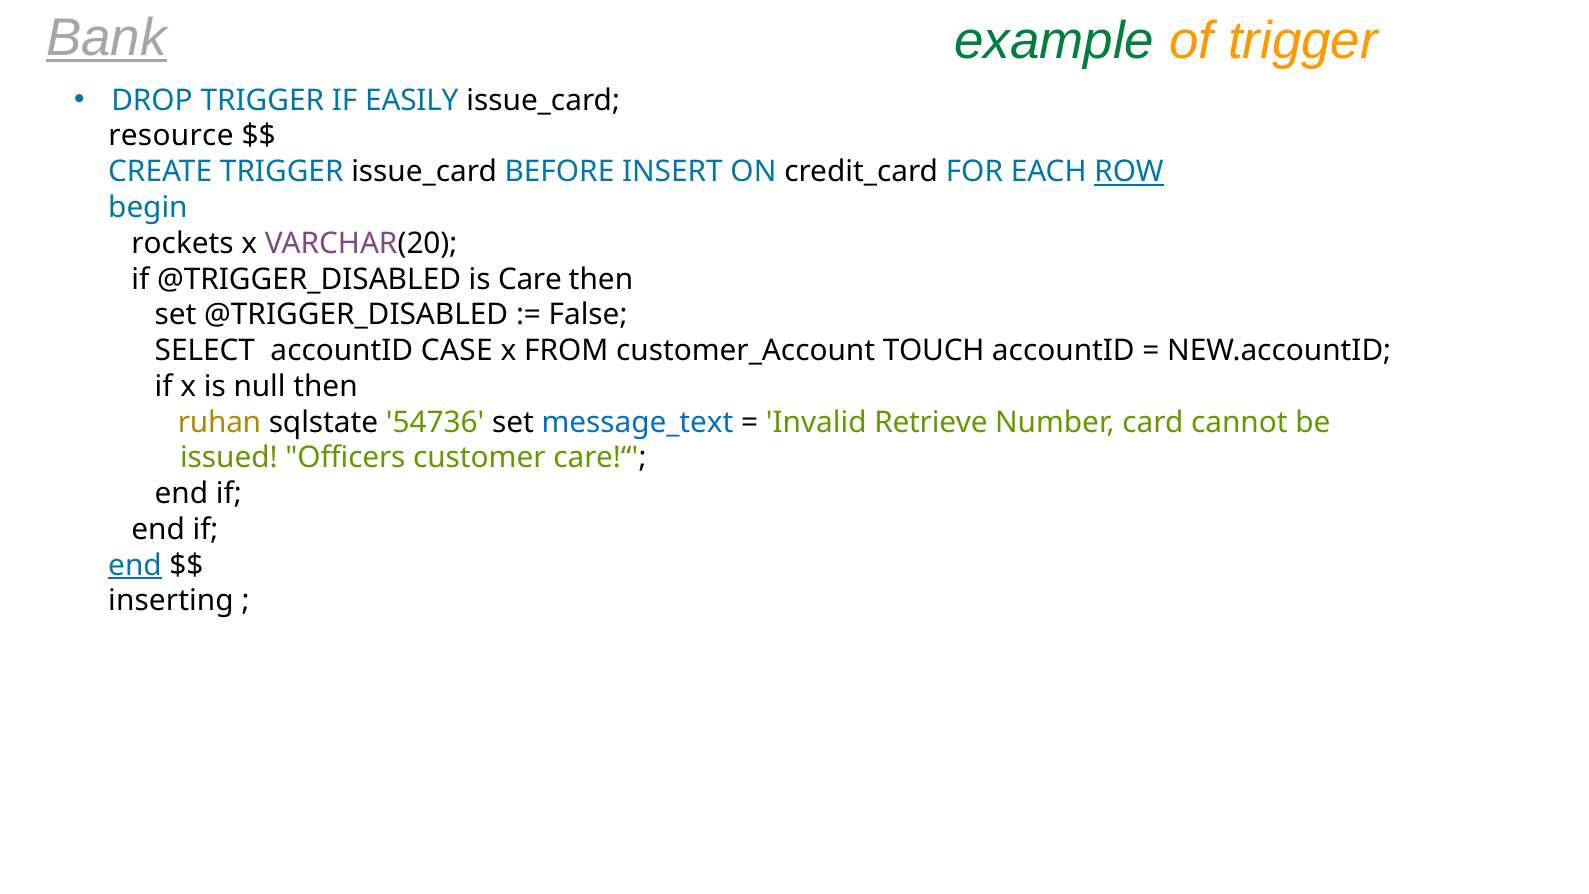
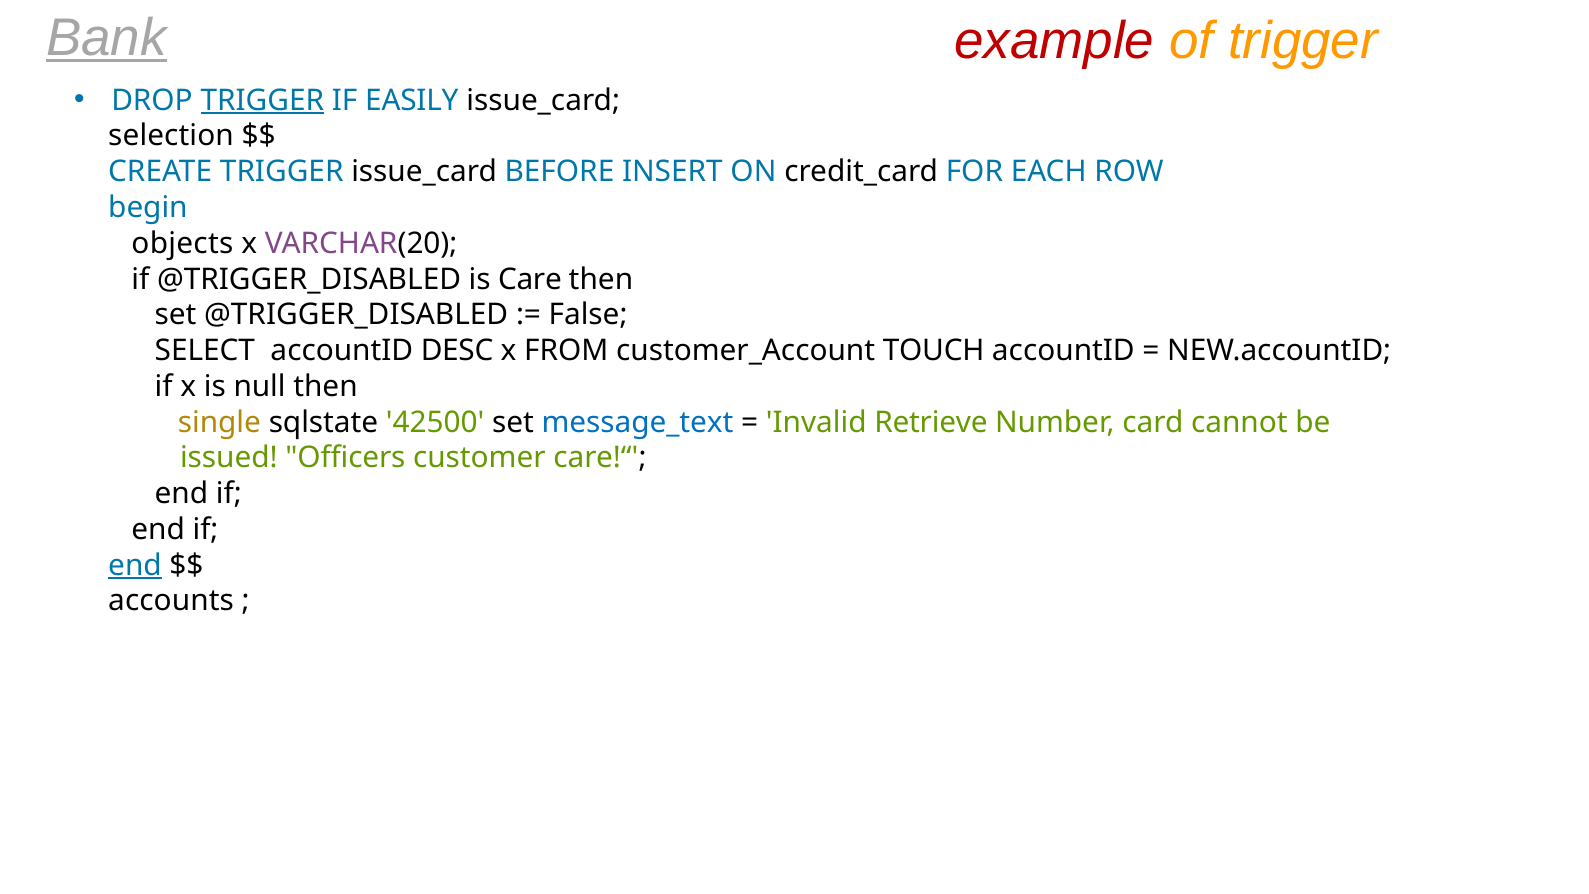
example colour: green -> red
TRIGGER at (262, 100) underline: none -> present
resource: resource -> selection
ROW underline: present -> none
rockets: rockets -> objects
CASE: CASE -> DESC
ruhan: ruhan -> single
54736: 54736 -> 42500
inserting: inserting -> accounts
